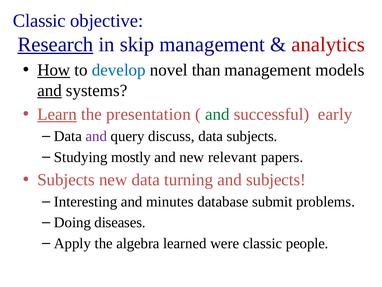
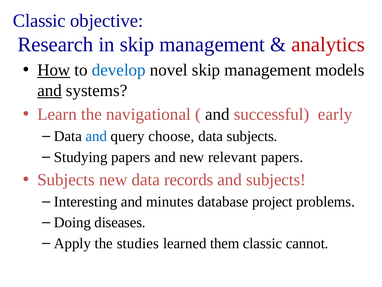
Research underline: present -> none
novel than: than -> skip
Learn underline: present -> none
presentation: presentation -> navigational
and at (217, 114) colour: green -> black
and at (96, 136) colour: purple -> blue
discuss: discuss -> choose
Studying mostly: mostly -> papers
turning: turning -> records
submit: submit -> project
algebra: algebra -> studies
were: were -> them
people: people -> cannot
